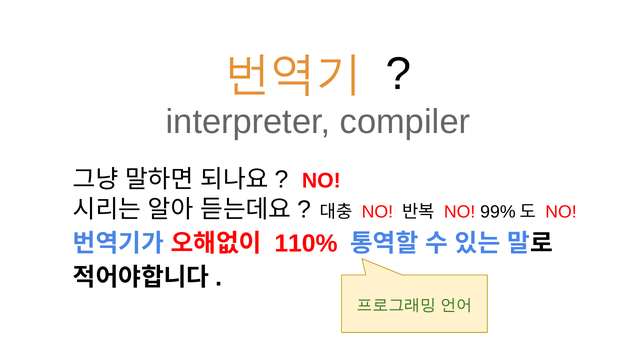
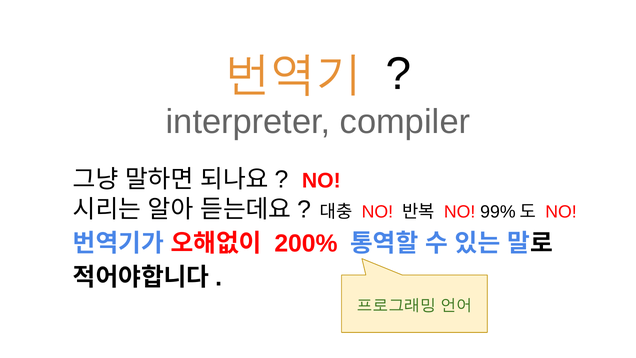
110%: 110% -> 200%
